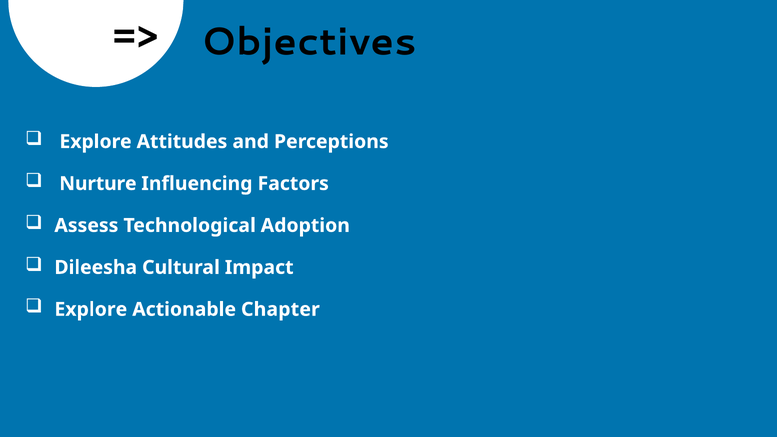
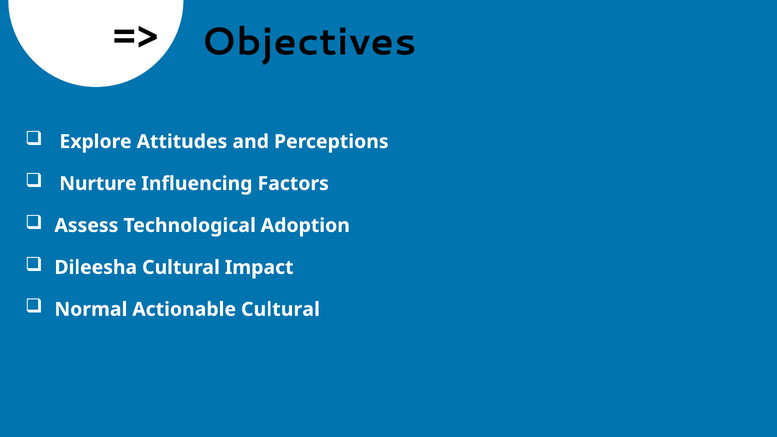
Explore at (91, 309): Explore -> Normal
Actionable Chapter: Chapter -> Cultural
